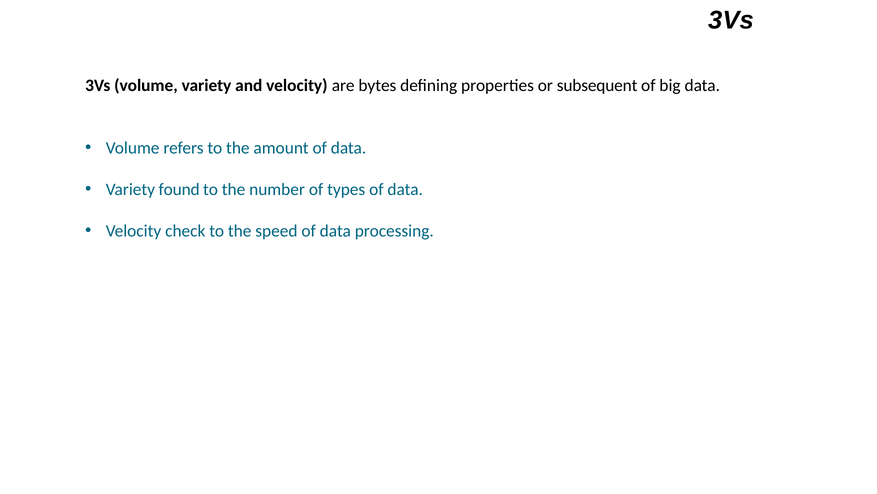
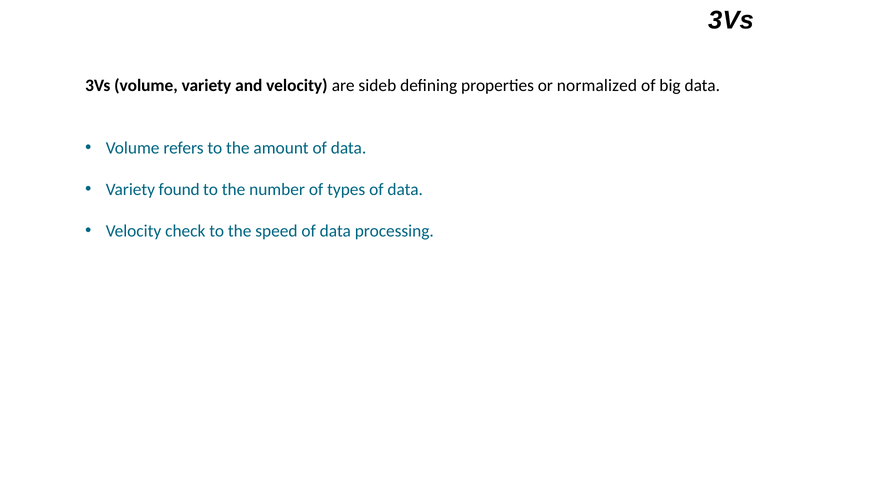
bytes: bytes -> sideb
subsequent: subsequent -> normalized
